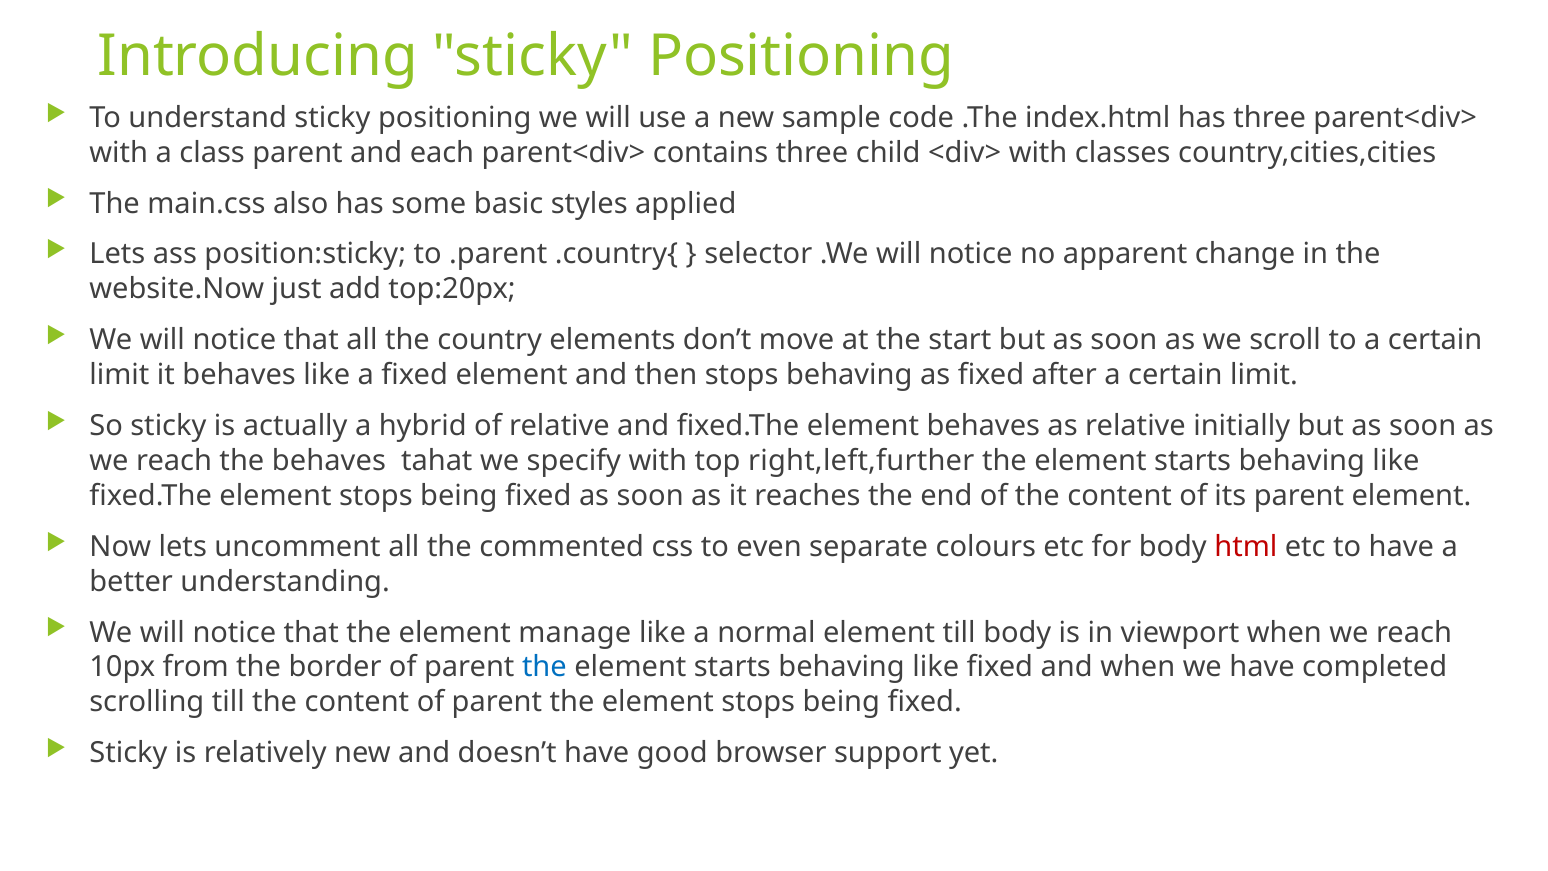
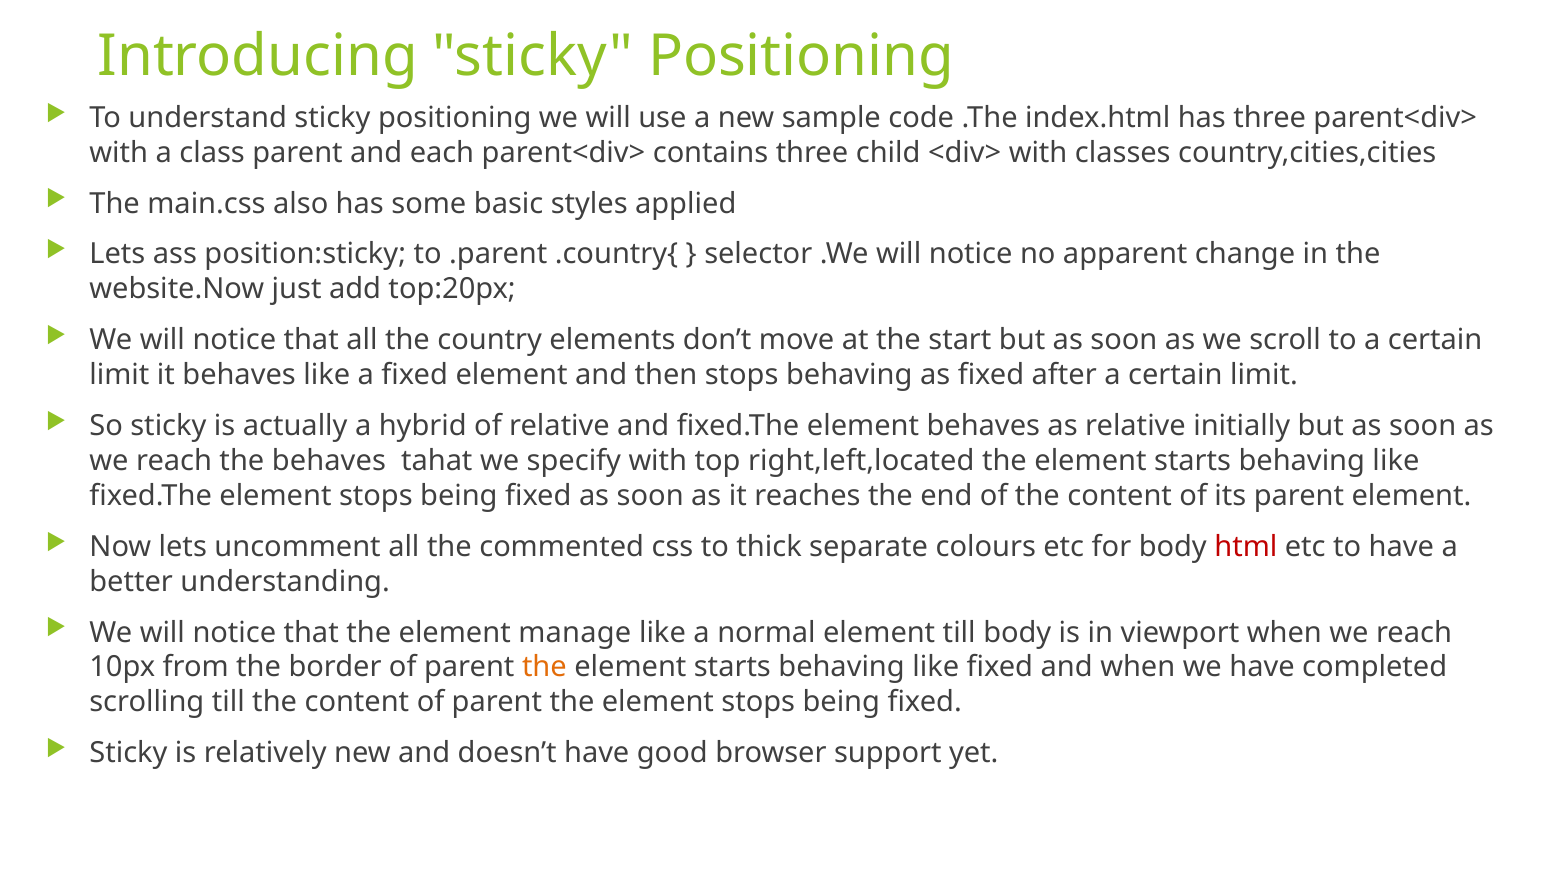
right,left,further: right,left,further -> right,left,located
even: even -> thick
the at (544, 667) colour: blue -> orange
